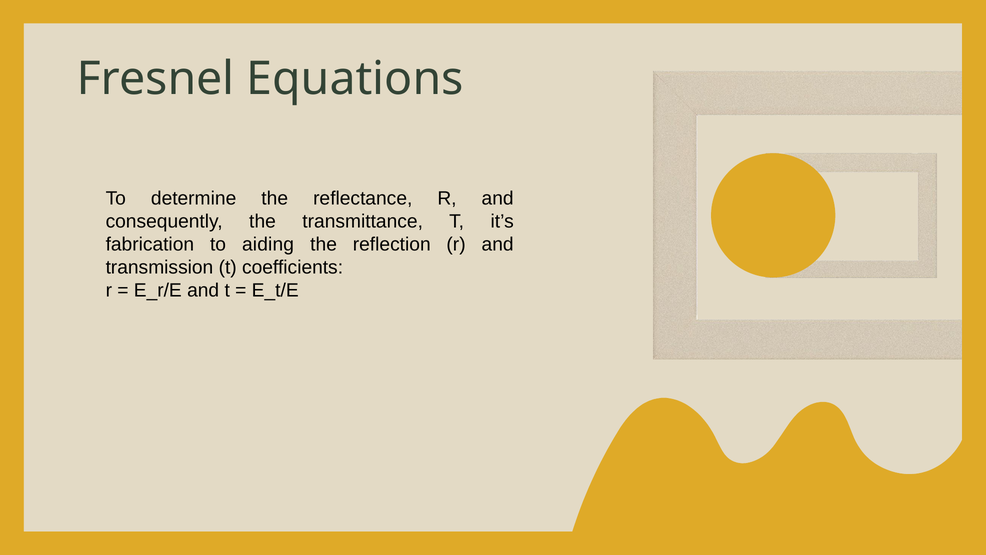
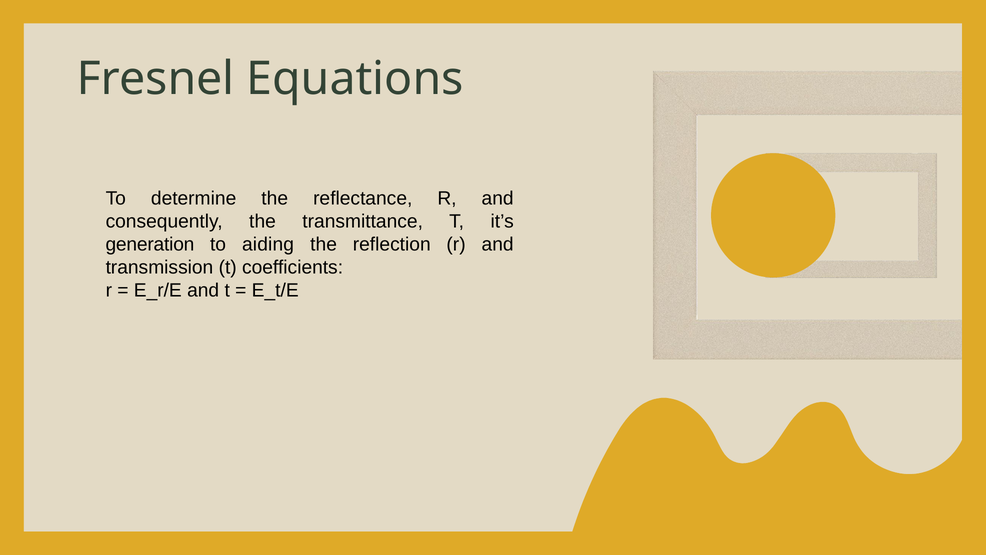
fabrication: fabrication -> generation
